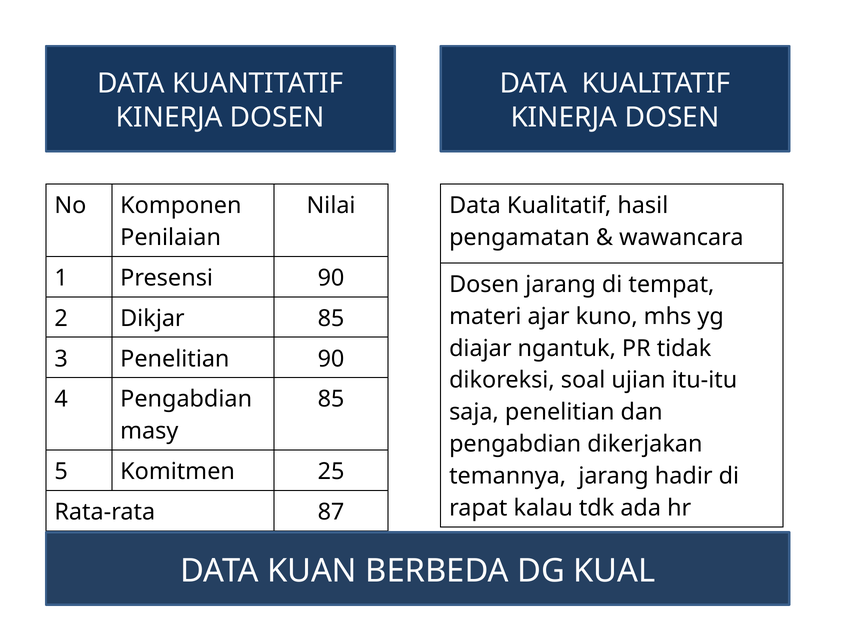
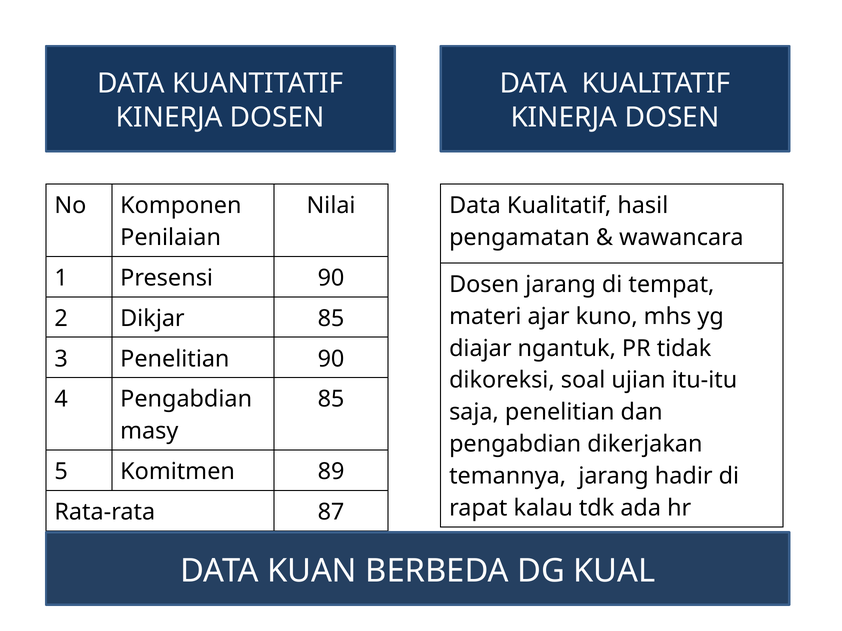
25: 25 -> 89
